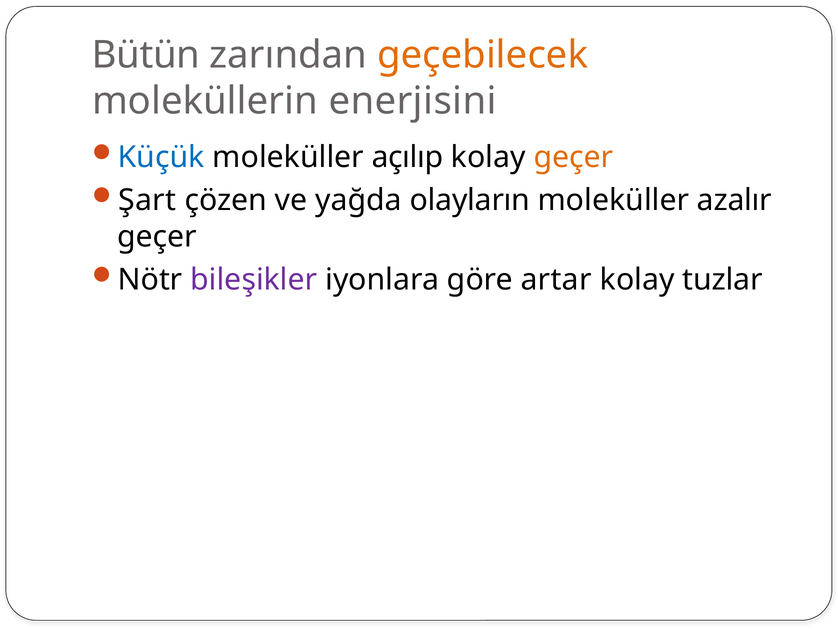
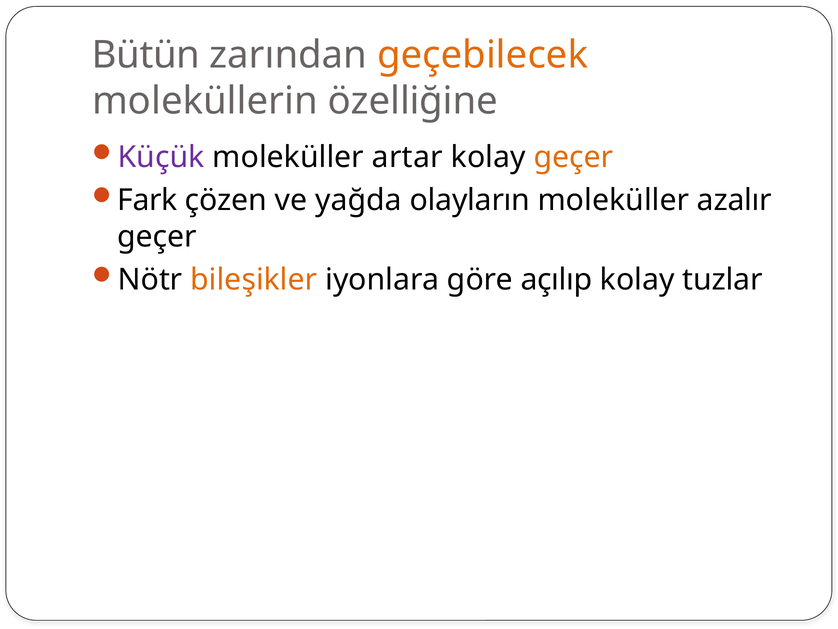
enerjisini: enerjisini -> özelliğine
Küçük colour: blue -> purple
açılıp: açılıp -> artar
Şart: Şart -> Fark
bileşikler colour: purple -> orange
artar: artar -> açılıp
